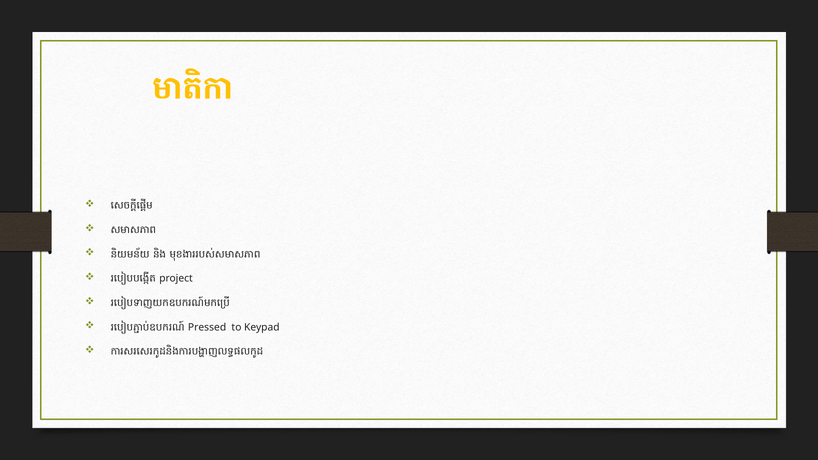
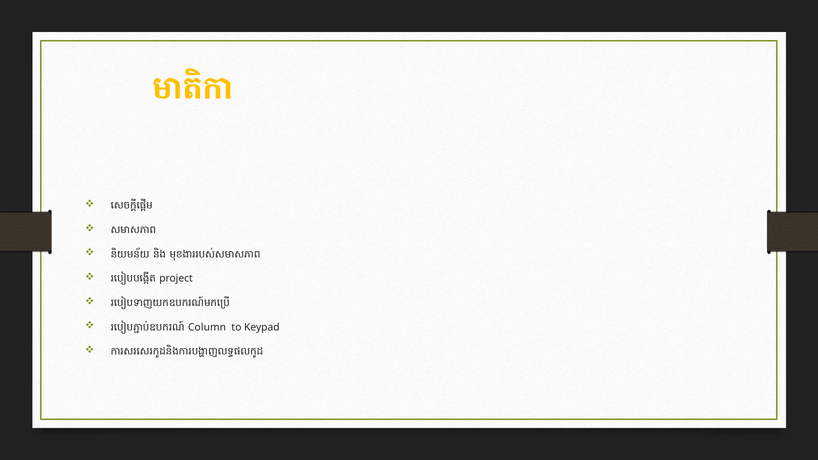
Pressed: Pressed -> Column
